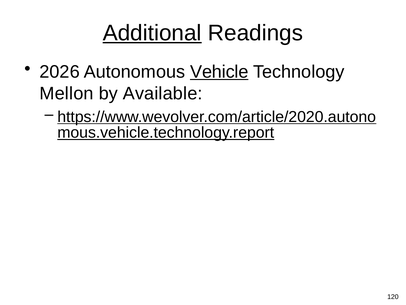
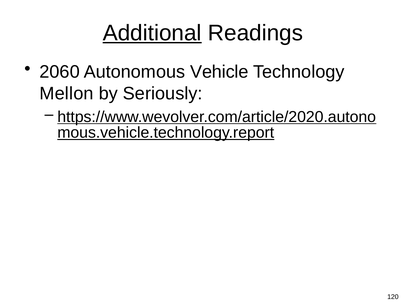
2026: 2026 -> 2060
Vehicle underline: present -> none
Available: Available -> Seriously
